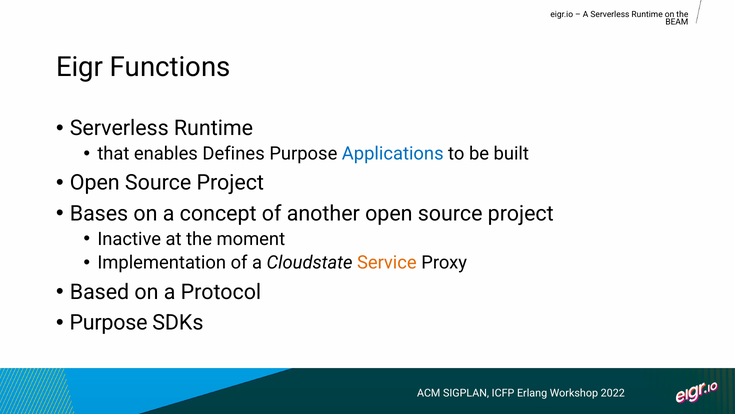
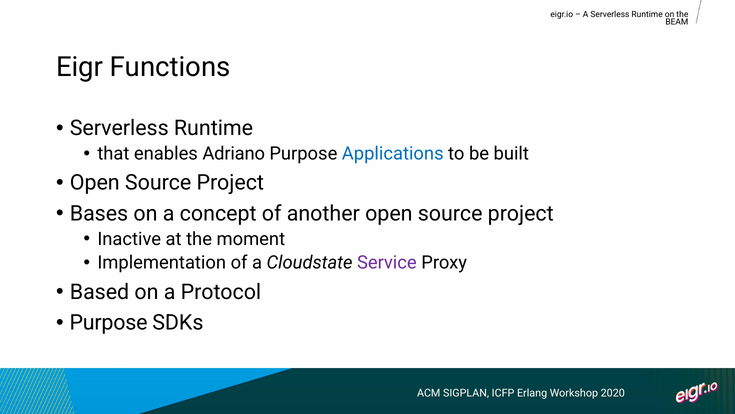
Defines: Defines -> Adriano
Service colour: orange -> purple
2022: 2022 -> 2020
